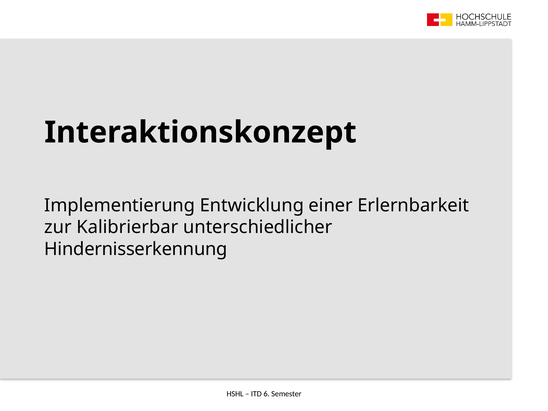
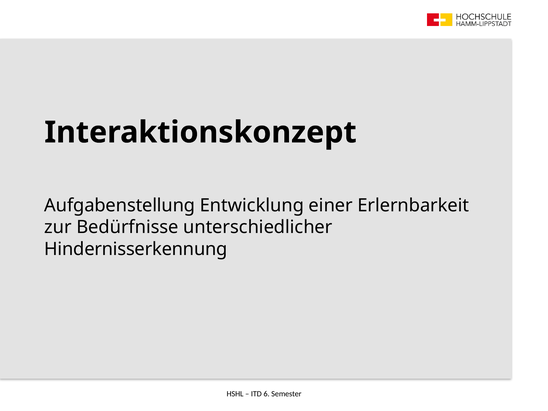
Implementierung: Implementierung -> Aufgabenstellung
Kalibrierbar: Kalibrierbar -> Bedürfnisse
